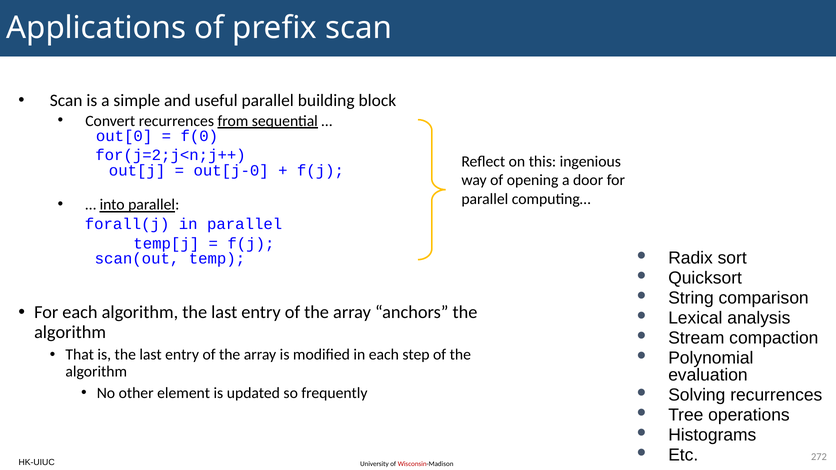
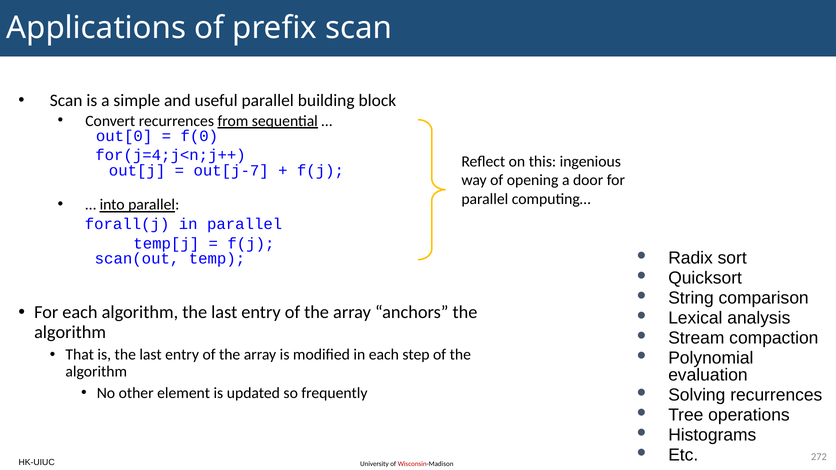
for(j=2;j<n;j++: for(j=2;j<n;j++ -> for(j=4;j<n;j++
out[j-0: out[j-0 -> out[j-7
